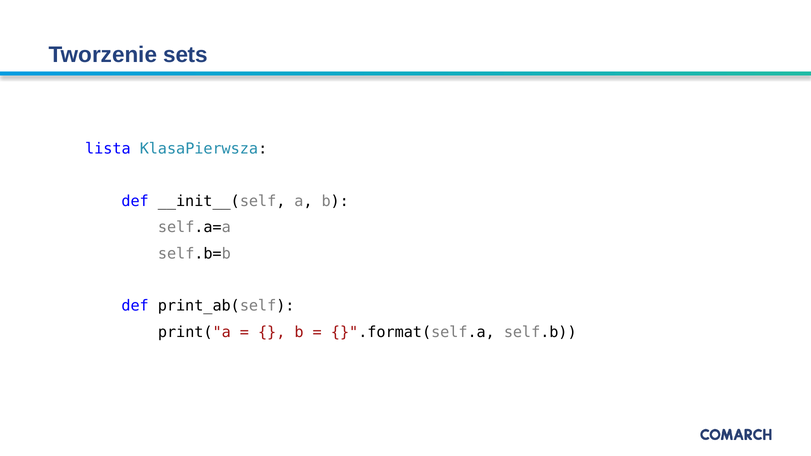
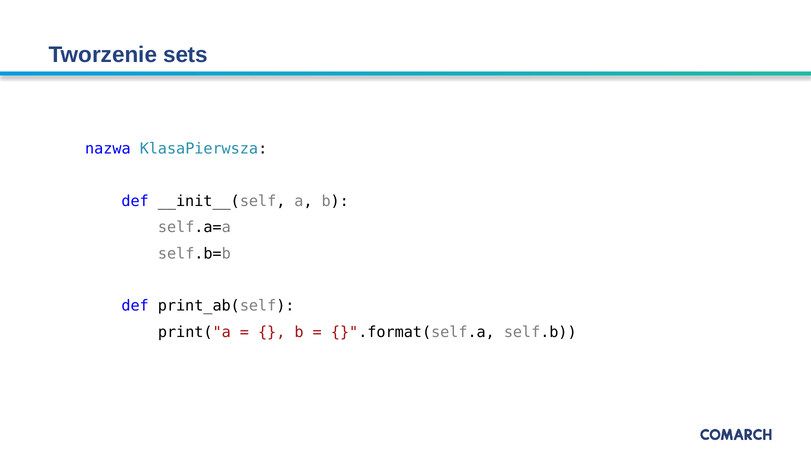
lista: lista -> nazwa
